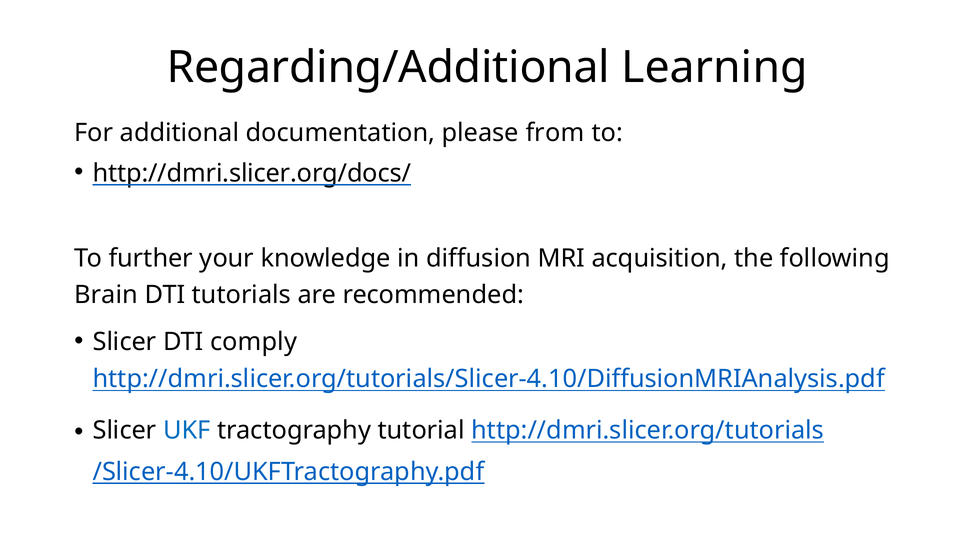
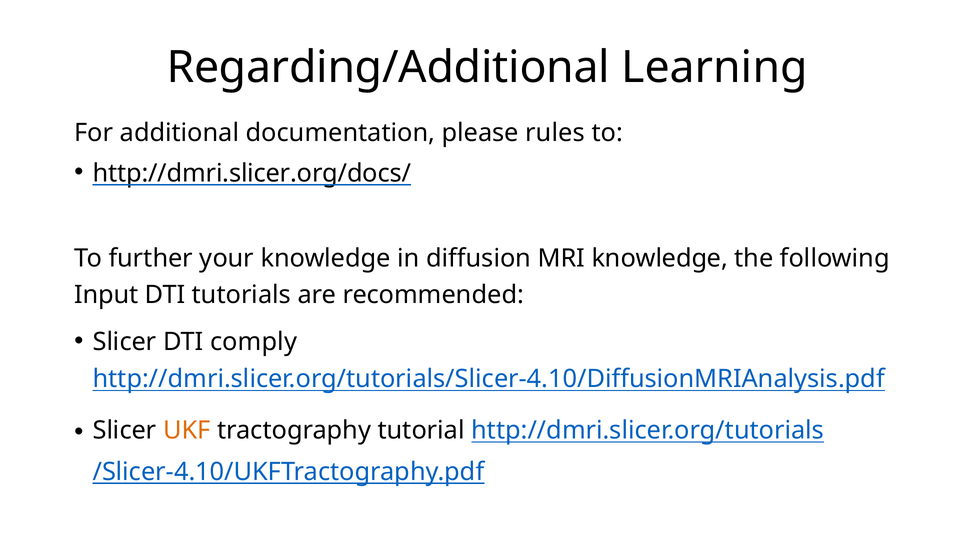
from: from -> rules
MRI acquisition: acquisition -> knowledge
Brain: Brain -> Input
UKF colour: blue -> orange
